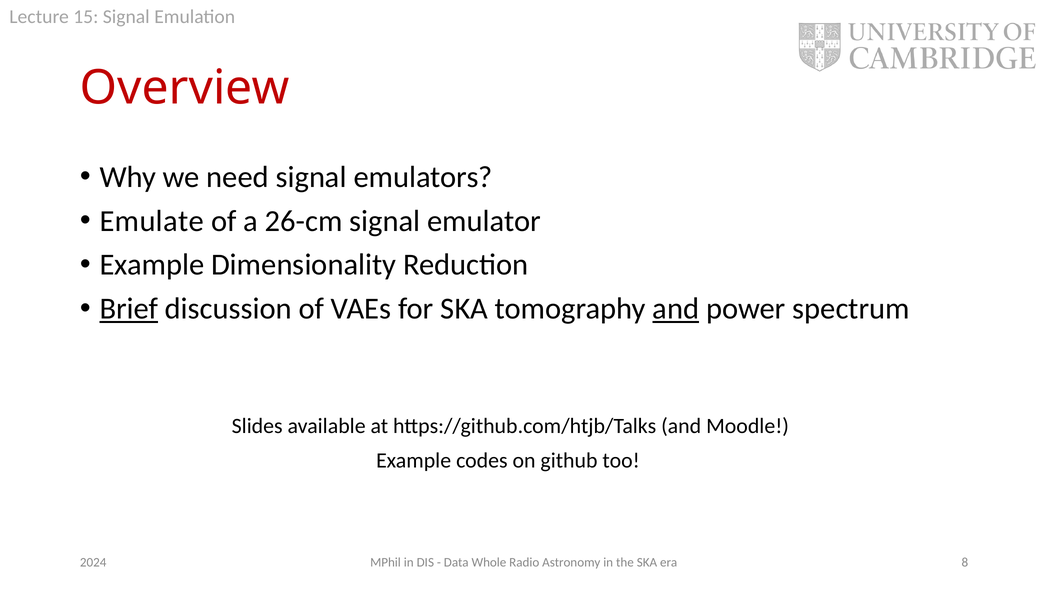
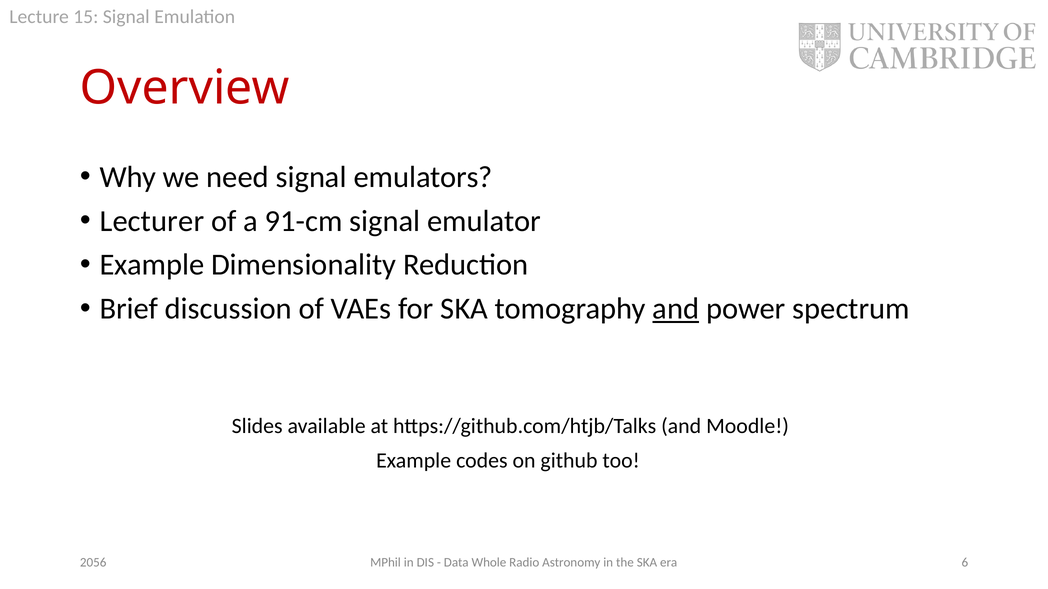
Emulate: Emulate -> Lecturer
26-cm: 26-cm -> 91-cm
Brief underline: present -> none
8: 8 -> 6
2024: 2024 -> 2056
